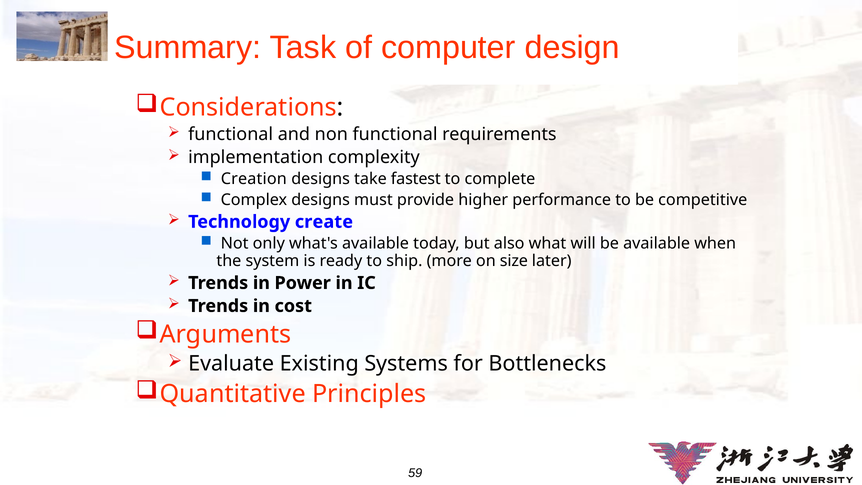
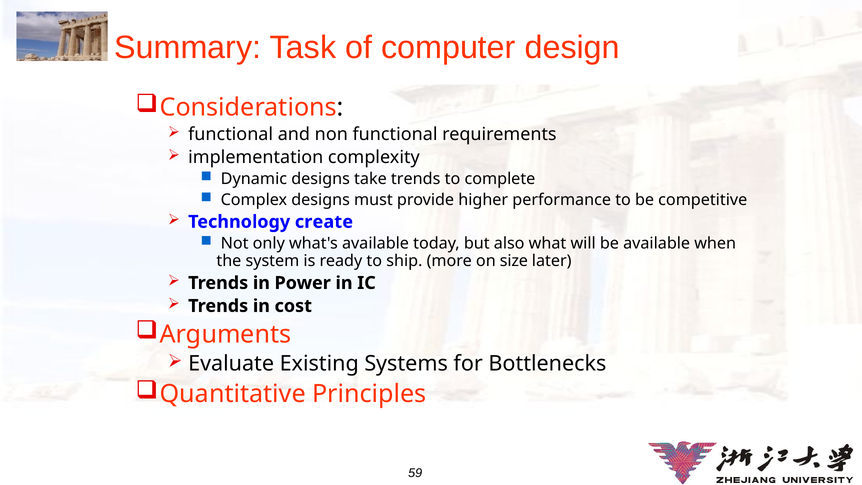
Creation: Creation -> Dynamic
take fastest: fastest -> trends
